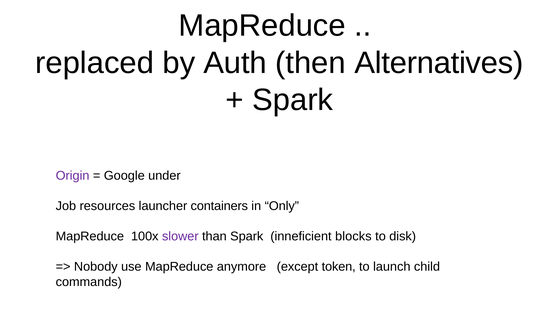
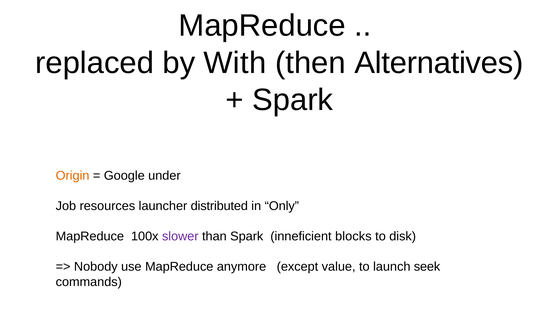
Auth: Auth -> With
Origin colour: purple -> orange
containers: containers -> distributed
token: token -> value
child: child -> seek
